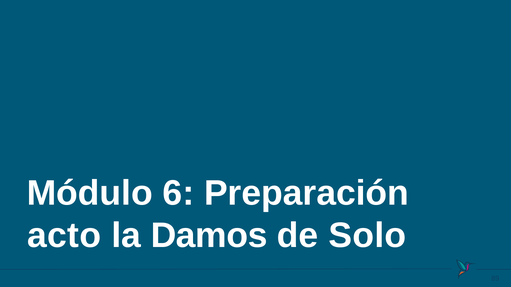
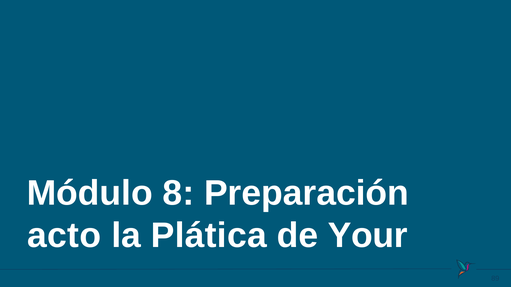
6: 6 -> 8
Damos: Damos -> Plática
Solo: Solo -> Your
